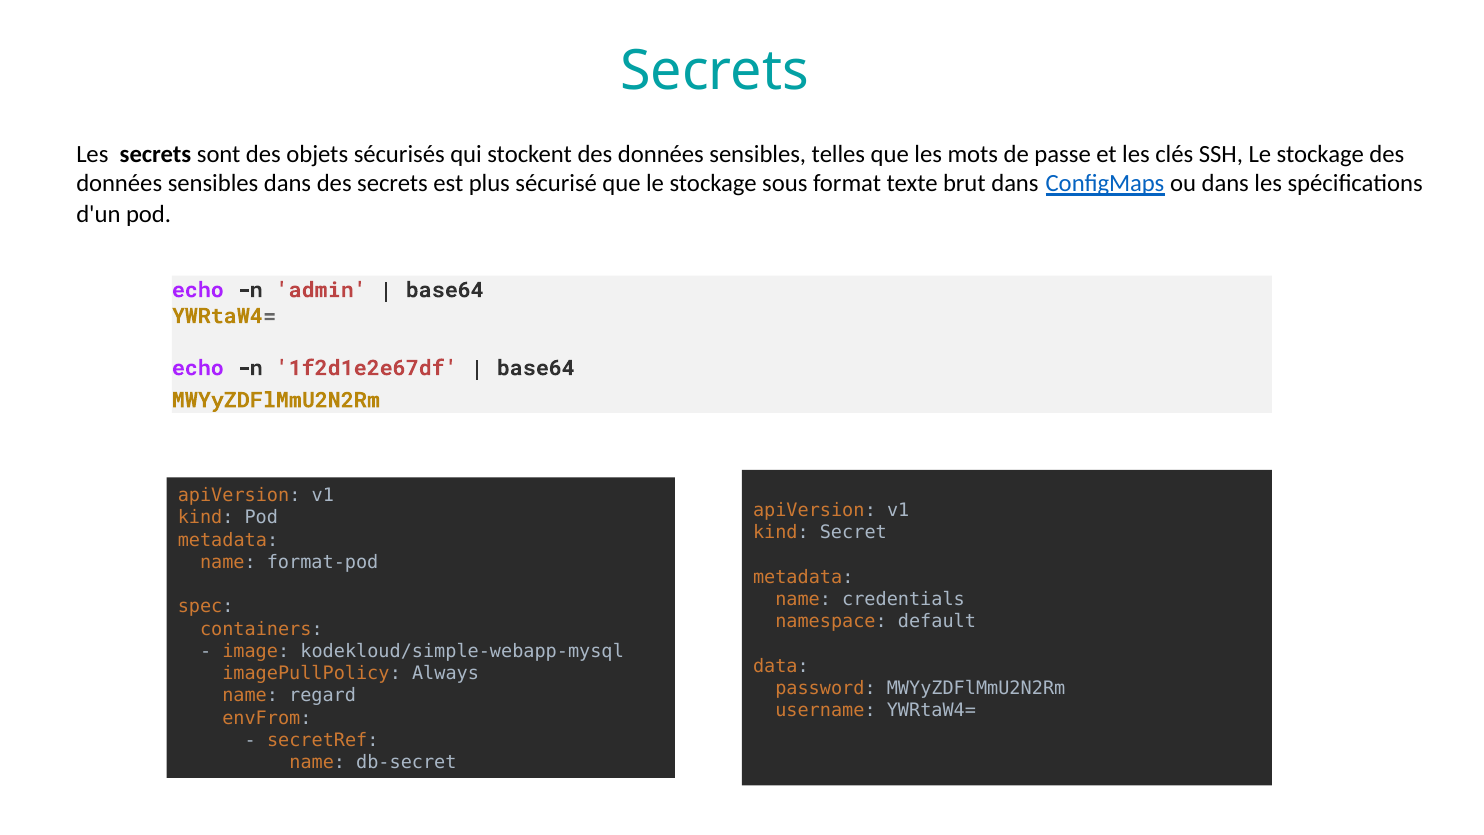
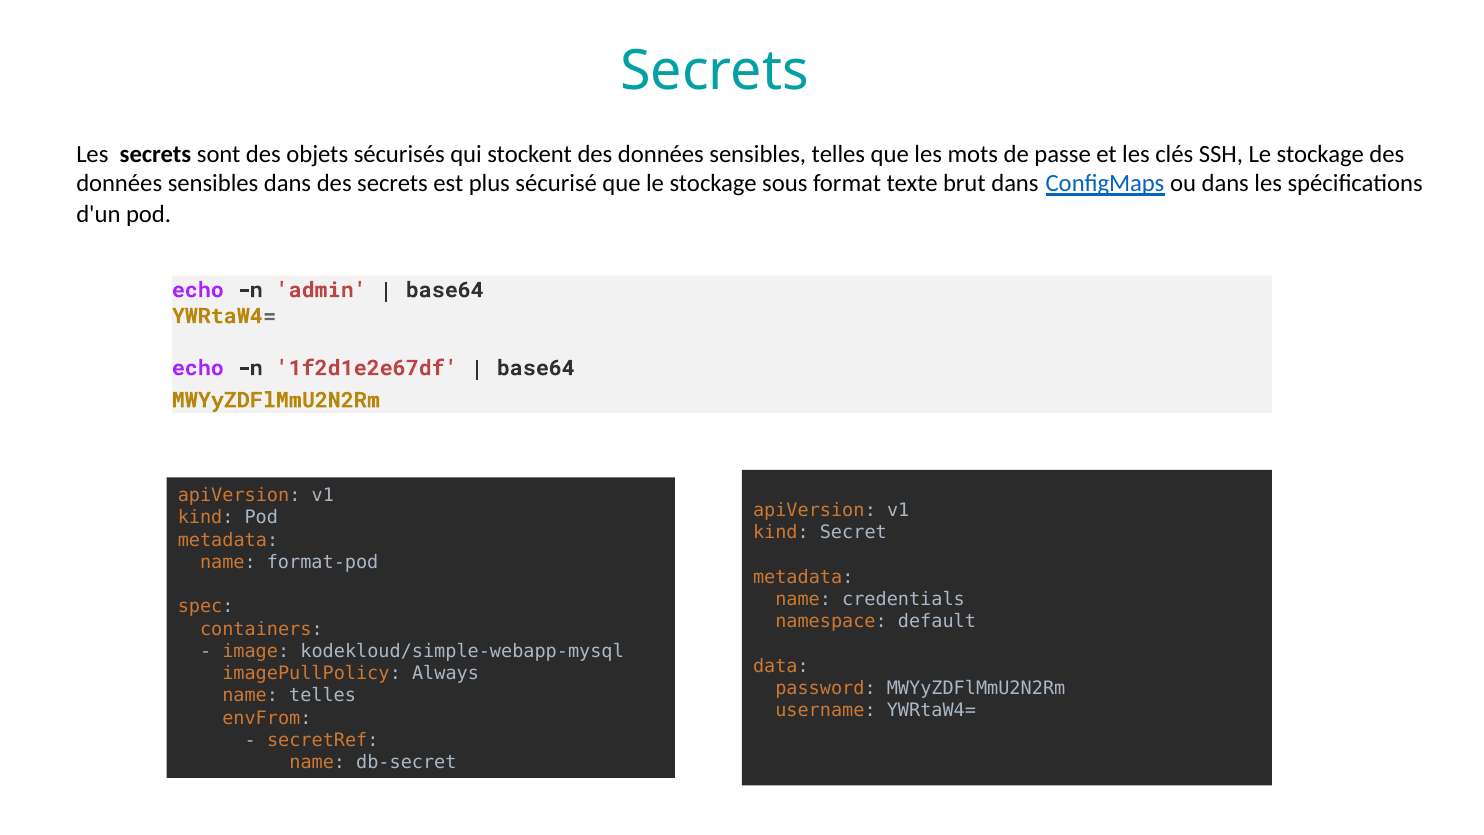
name regard: regard -> telles
